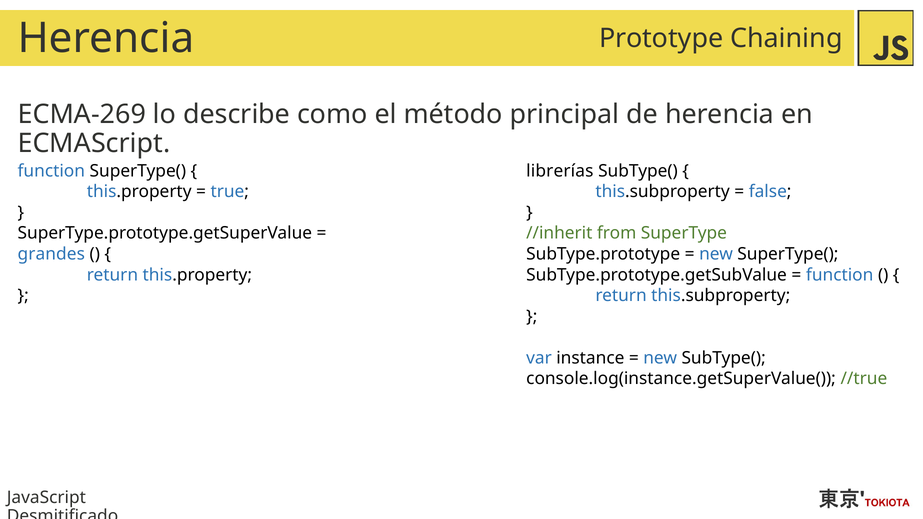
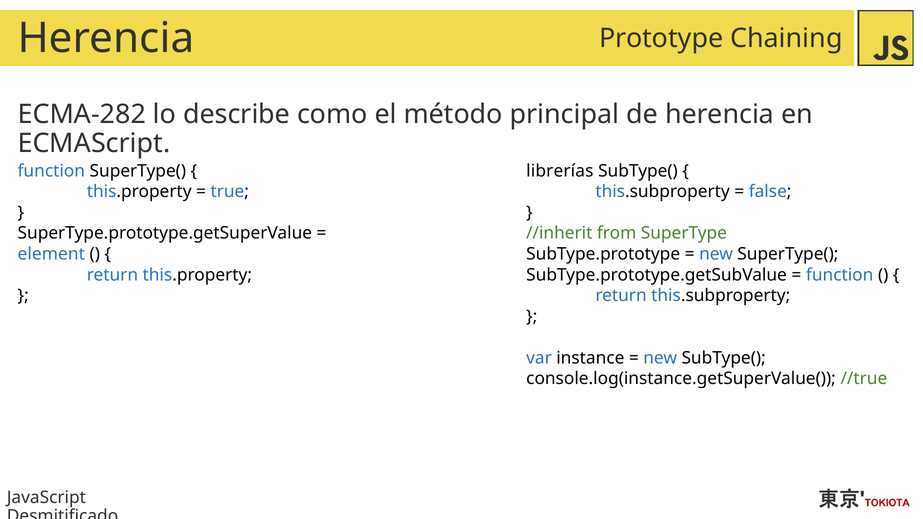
ECMA-269: ECMA-269 -> ECMA-282
grandes: grandes -> element
